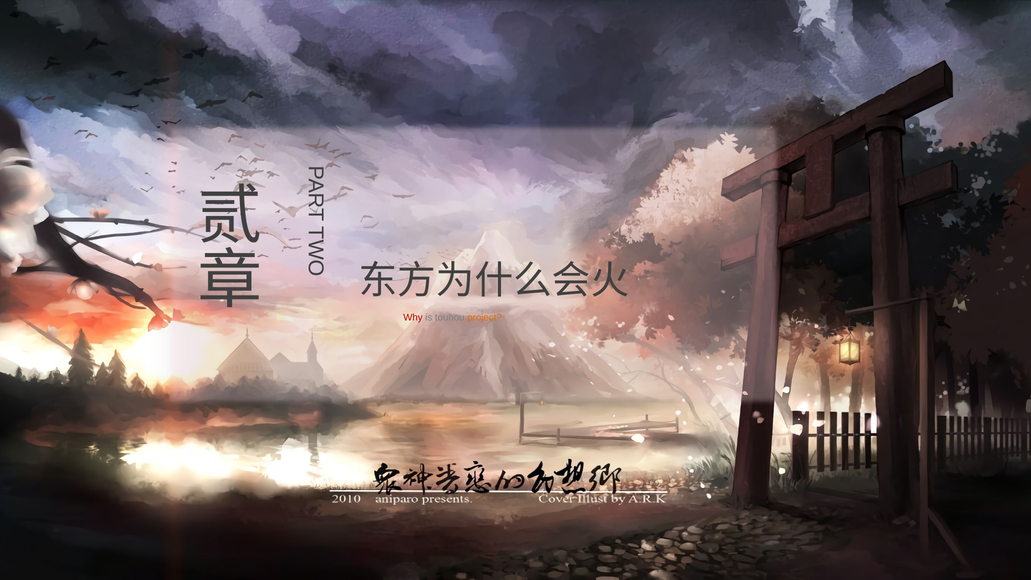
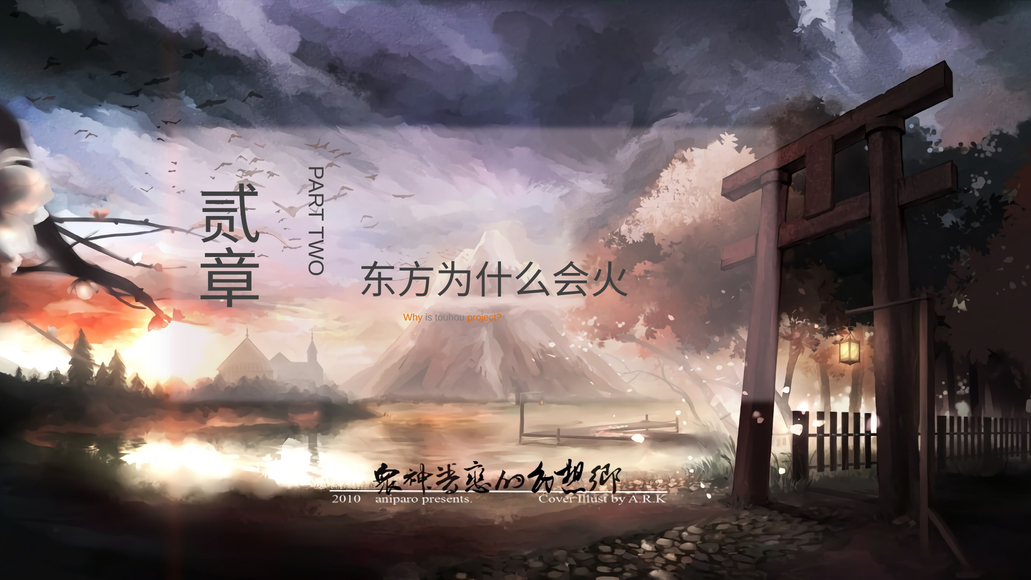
Why colour: red -> orange
